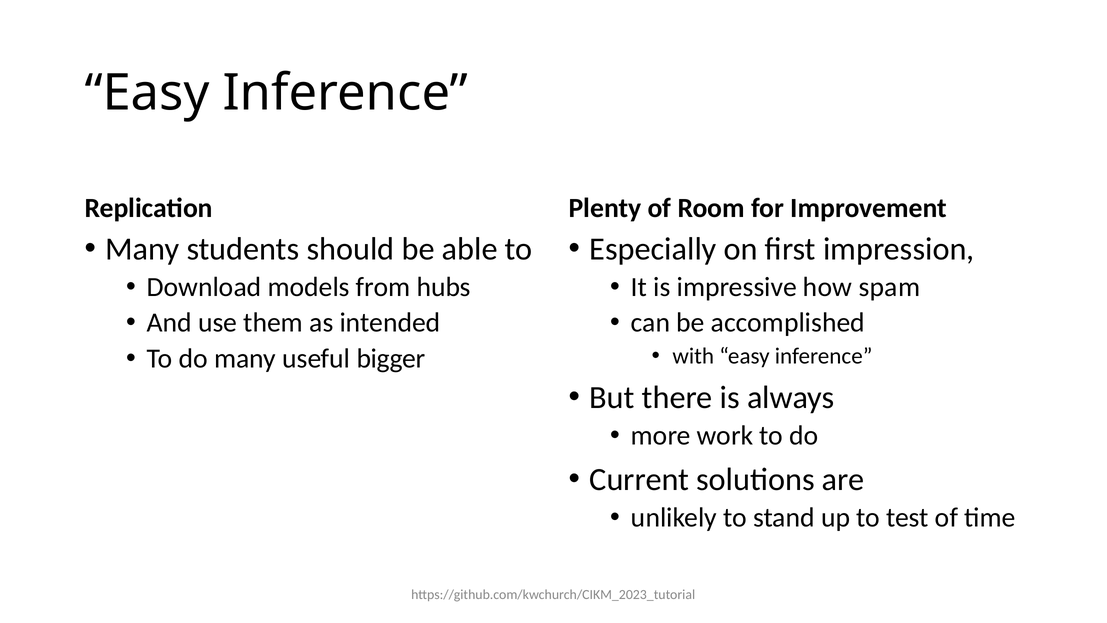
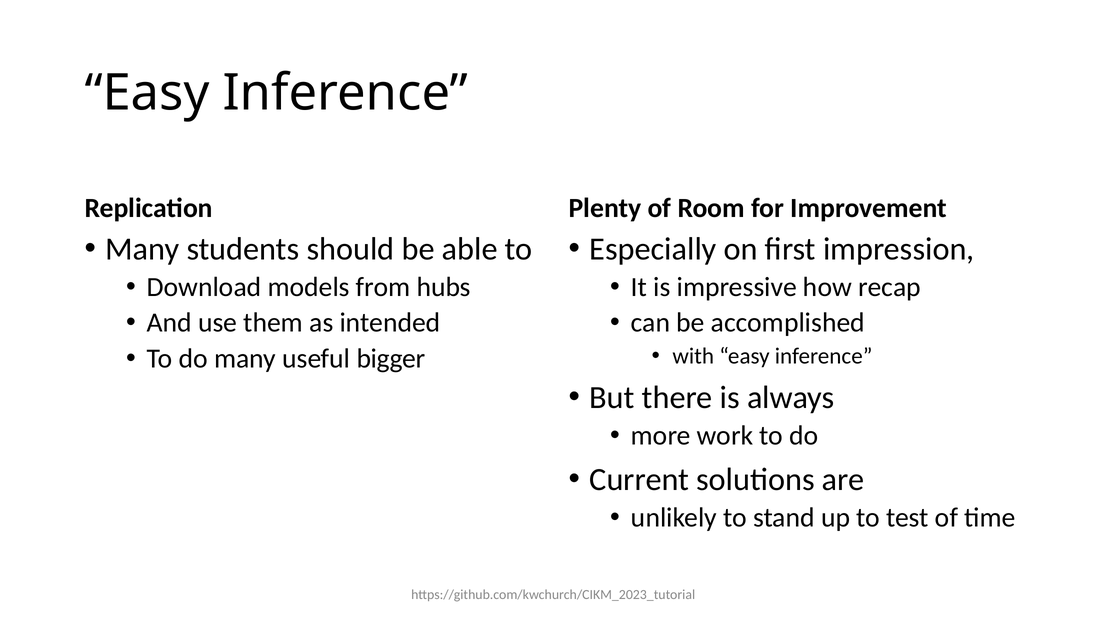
spam: spam -> recap
